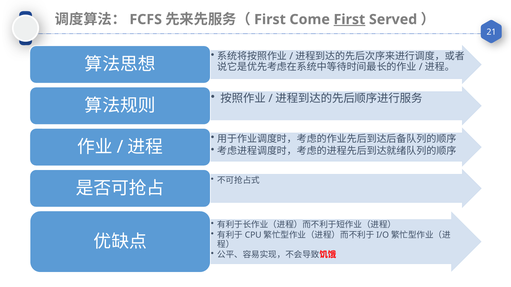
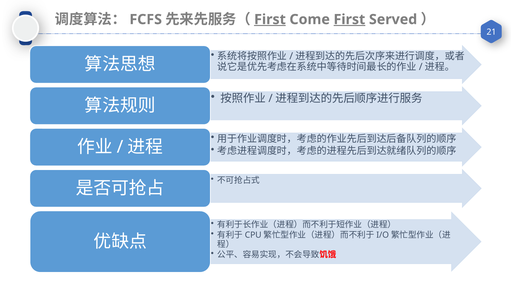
First at (270, 19) underline: none -> present
